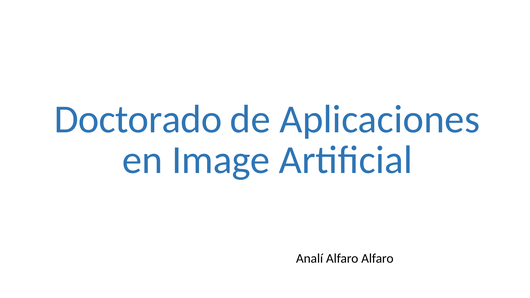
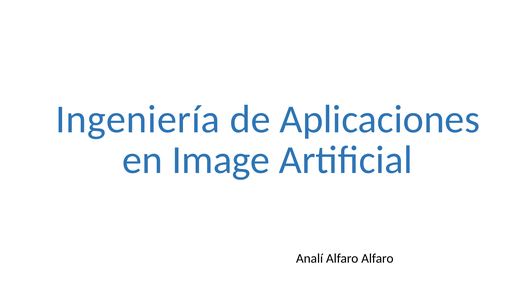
Doctorado: Doctorado -> Ingeniería
